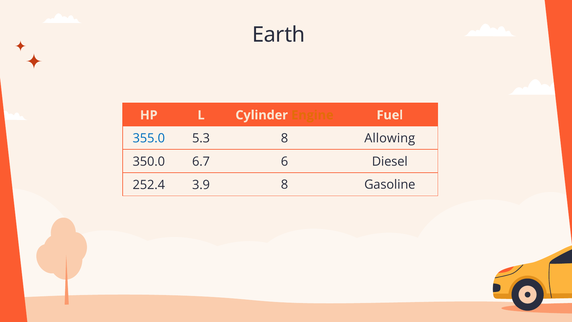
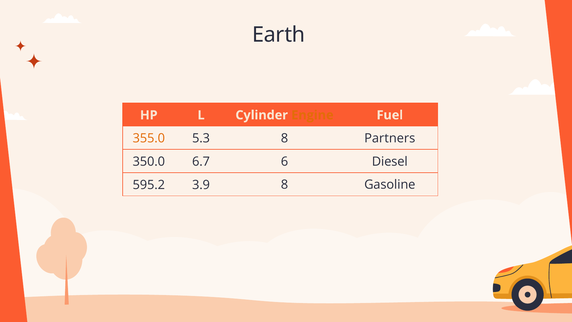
355.0 colour: blue -> orange
Allowing: Allowing -> Partners
252.4: 252.4 -> 595.2
